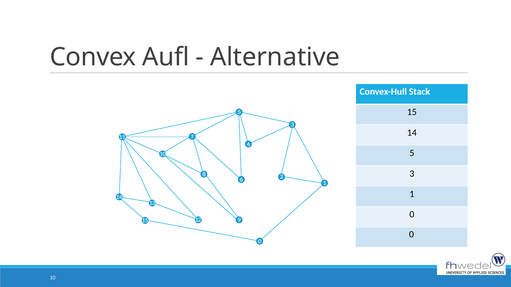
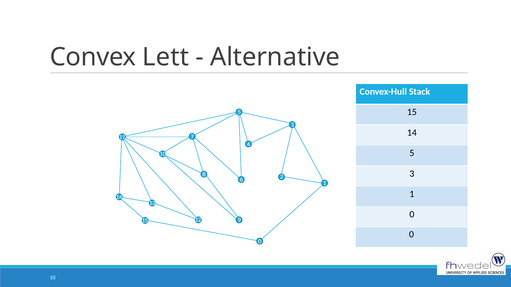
Aufl: Aufl -> Lett
